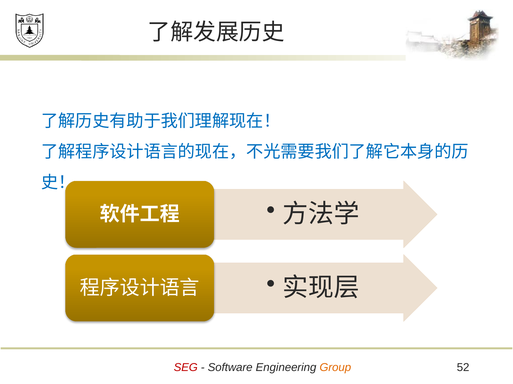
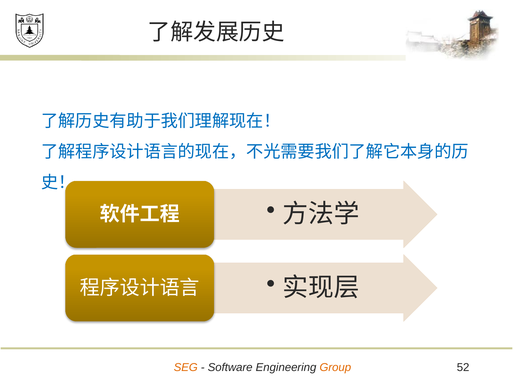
SEG colour: red -> orange
